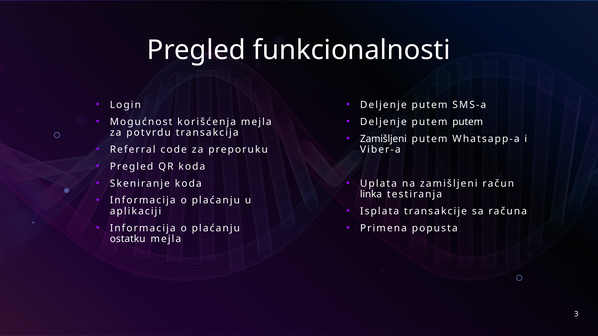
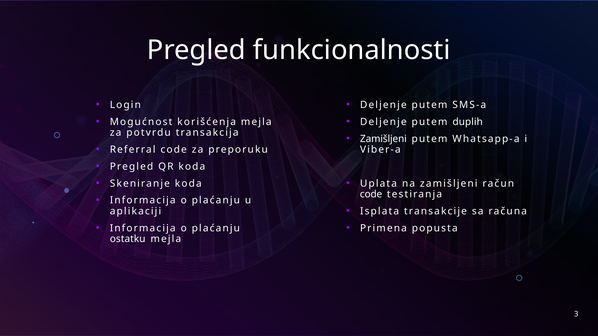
putem putem: putem -> duplih
linka at (371, 194): linka -> code
